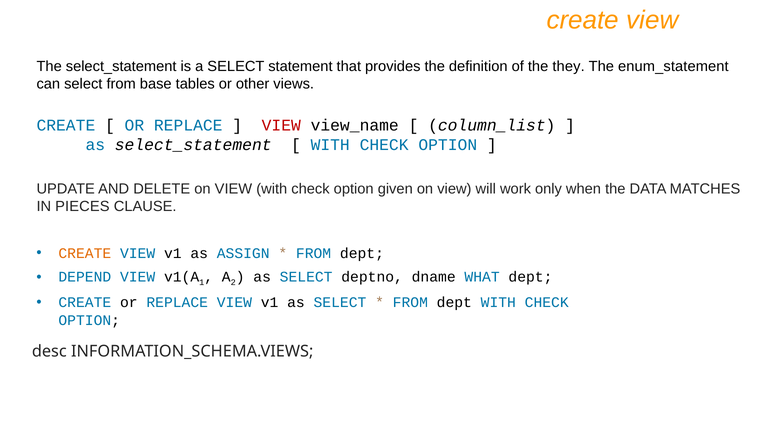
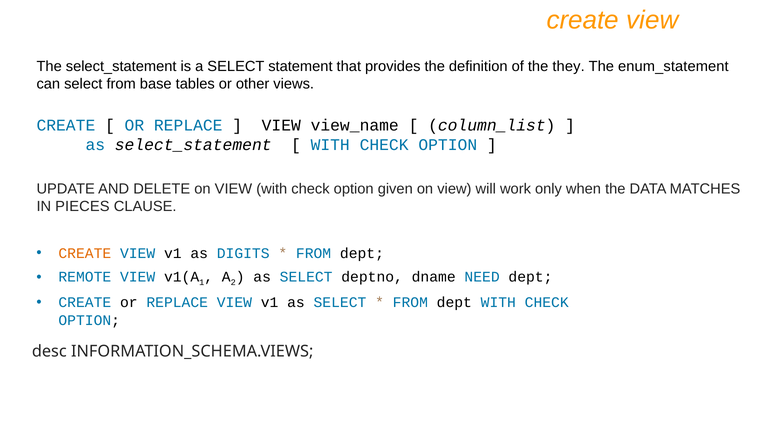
VIEW at (281, 125) colour: red -> black
ASSIGN: ASSIGN -> DIGITS
DEPEND: DEPEND -> REMOTE
WHAT: WHAT -> NEED
